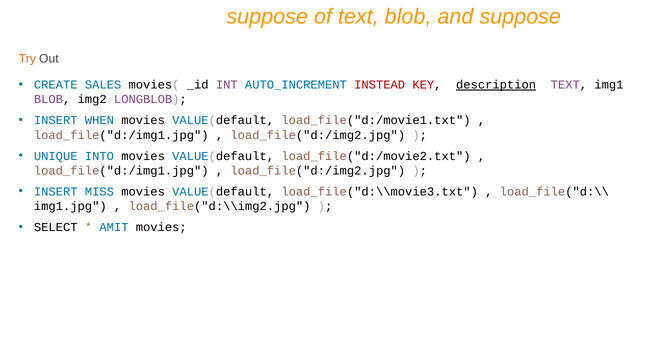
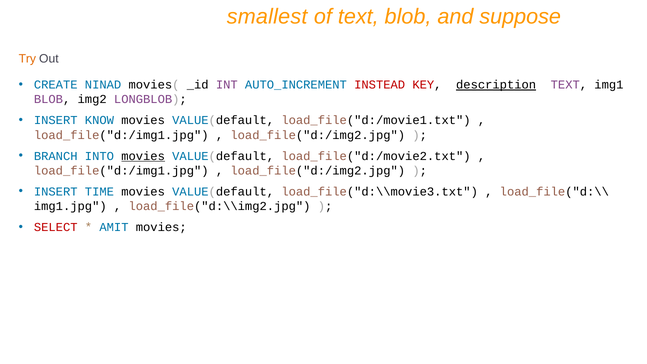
suppose at (267, 17): suppose -> smallest
SALES: SALES -> NINAD
WHEN: WHEN -> KNOW
UNIQUE: UNIQUE -> BRANCH
movies at (143, 156) underline: none -> present
MISS: MISS -> TIME
SELECT colour: black -> red
